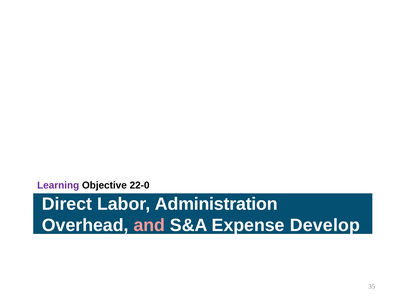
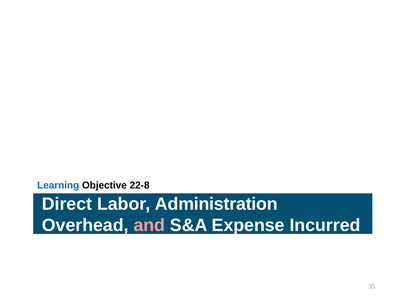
Learning colour: purple -> blue
22-0: 22-0 -> 22-8
Develop: Develop -> Incurred
